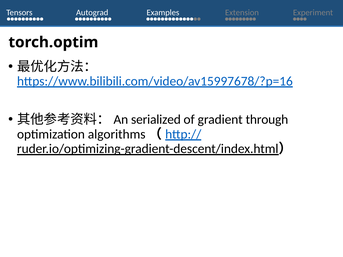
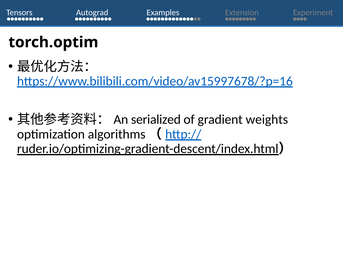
through: through -> weights
